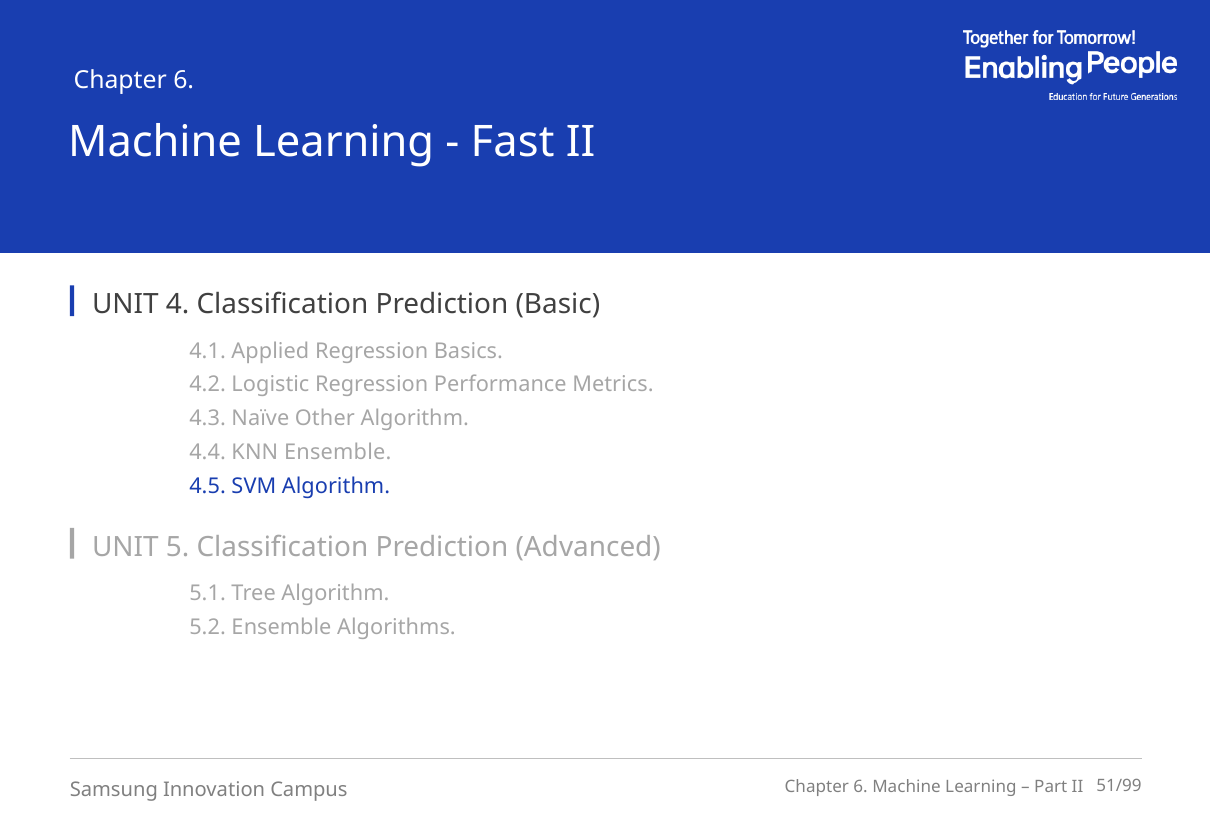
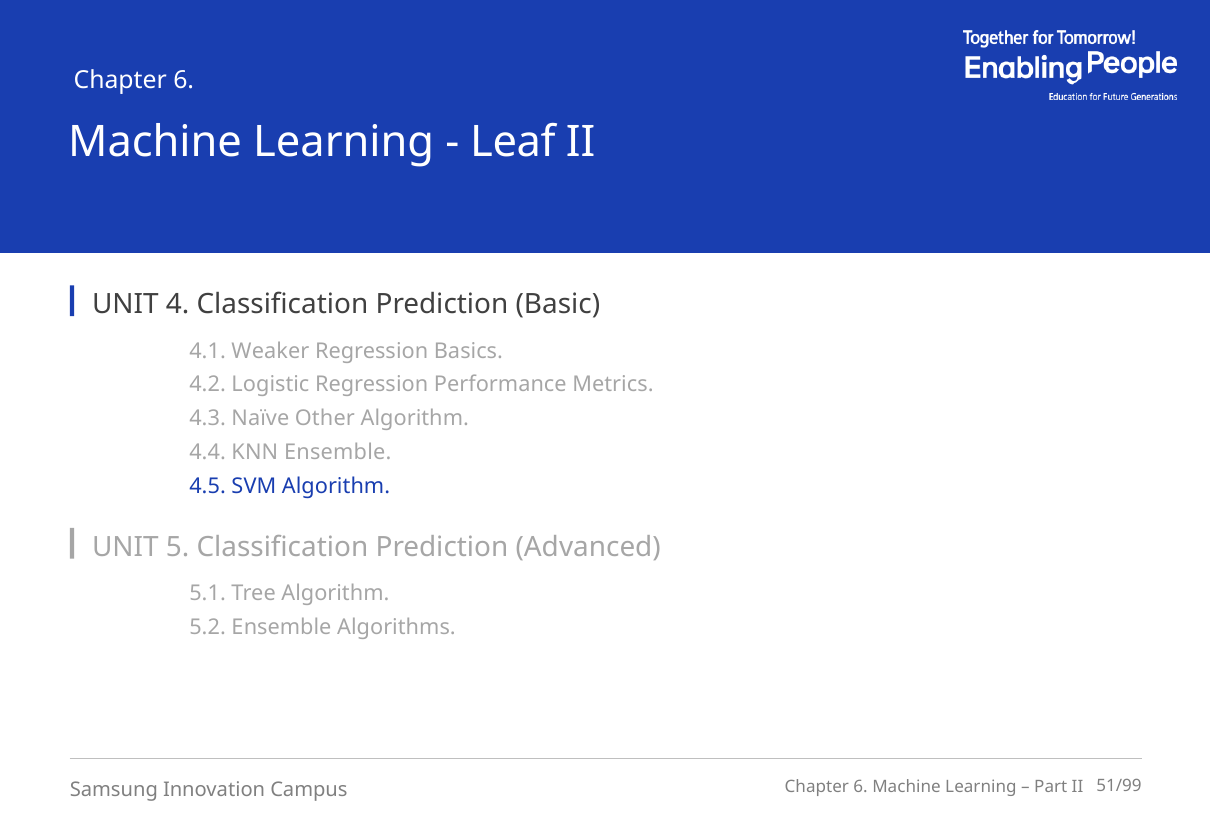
Fast: Fast -> Leaf
Applied: Applied -> Weaker
